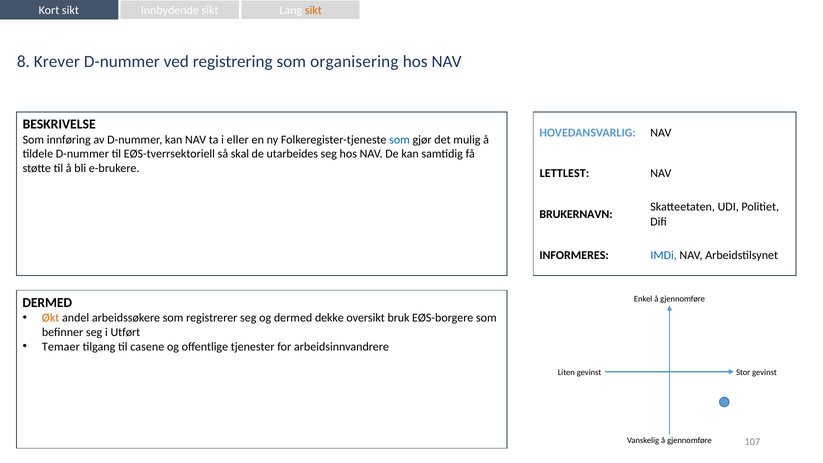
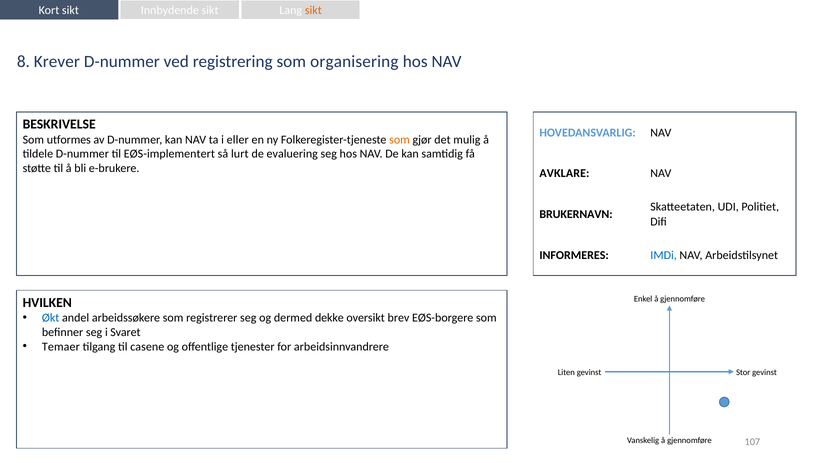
innføring: innføring -> utformes
som at (400, 140) colour: blue -> orange
EØS-tverrsektoriell: EØS-tverrsektoriell -> EØS-implementert
skal: skal -> lurt
utarbeides: utarbeides -> evaluering
LETTLEST: LETTLEST -> AVKLARE
DERMED at (47, 302): DERMED -> HVILKEN
Økt colour: orange -> blue
bruk: bruk -> brev
Utført: Utført -> Svaret
